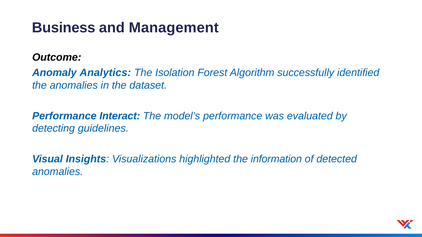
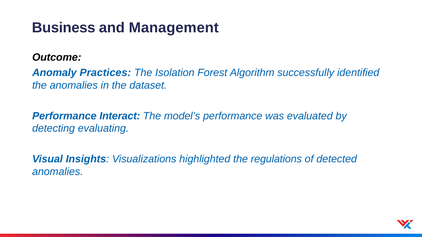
Analytics: Analytics -> Practices
guidelines: guidelines -> evaluating
information: information -> regulations
